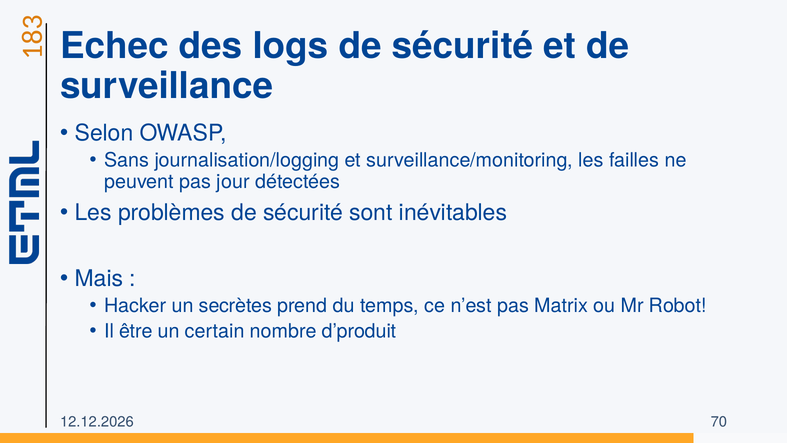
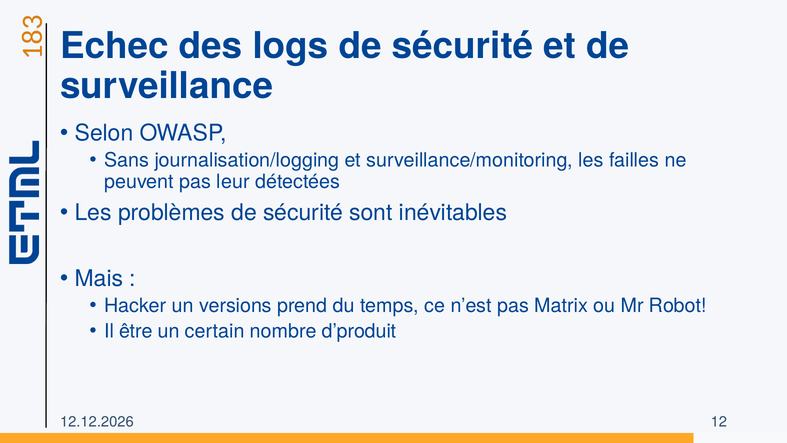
jour: jour -> leur
secrètes: secrètes -> versions
70: 70 -> 12
